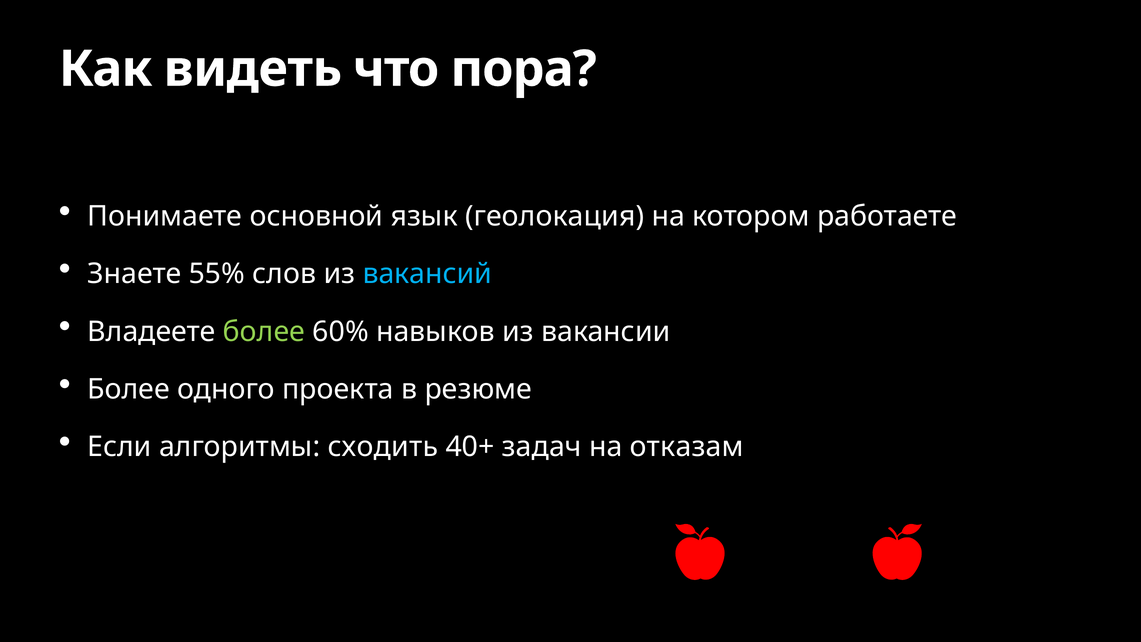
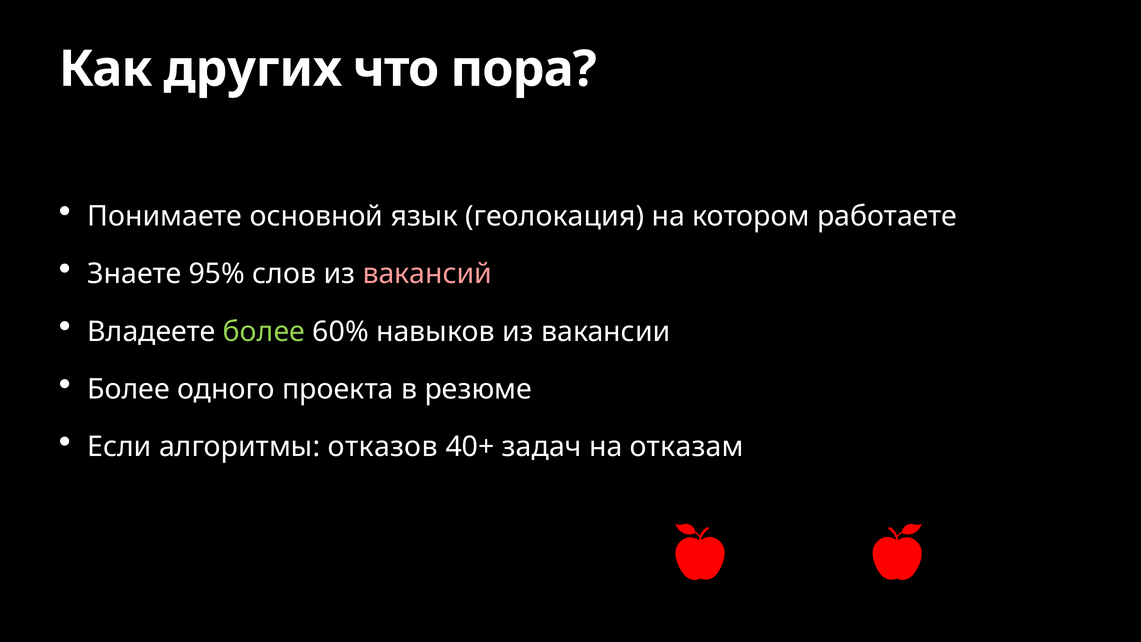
видеть: видеть -> других
55%: 55% -> 95%
вакансий colour: light blue -> pink
сходить: сходить -> отказов
